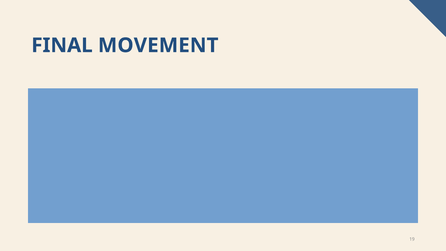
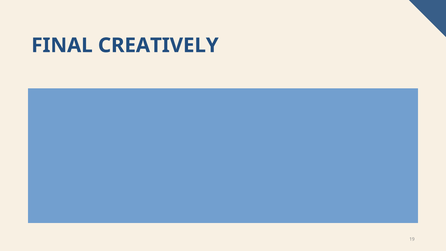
MOVEMENT: MOVEMENT -> CREATIVELY
